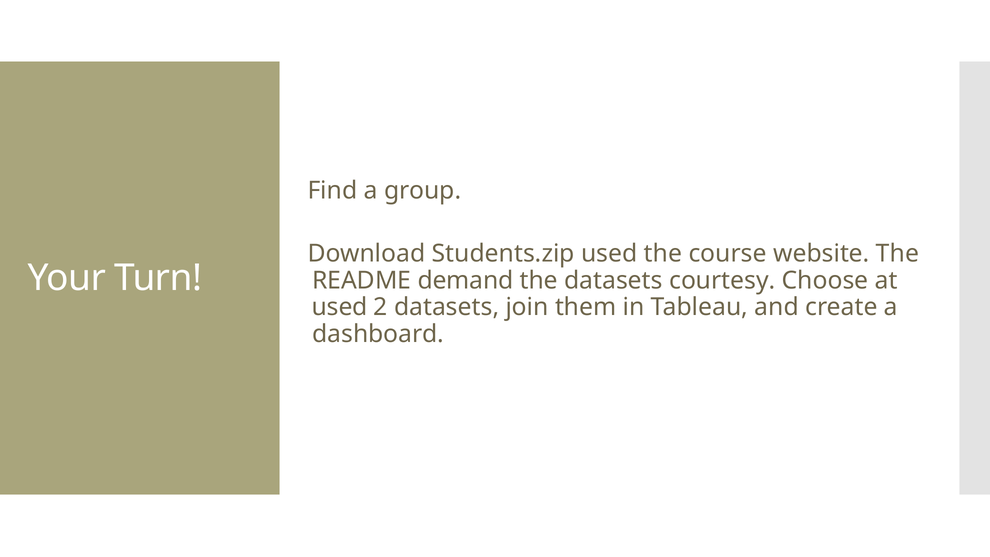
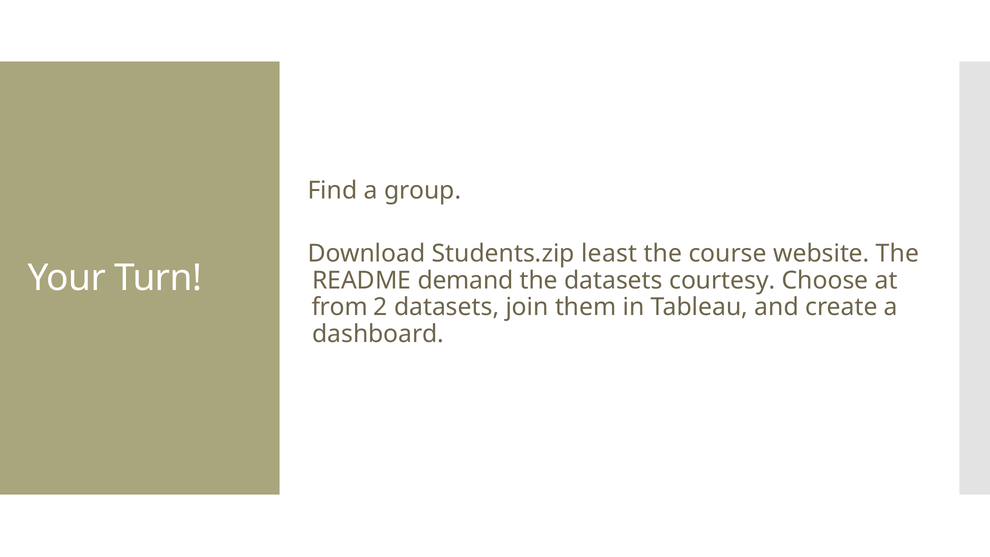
Students.zip used: used -> least
used at (340, 307): used -> from
